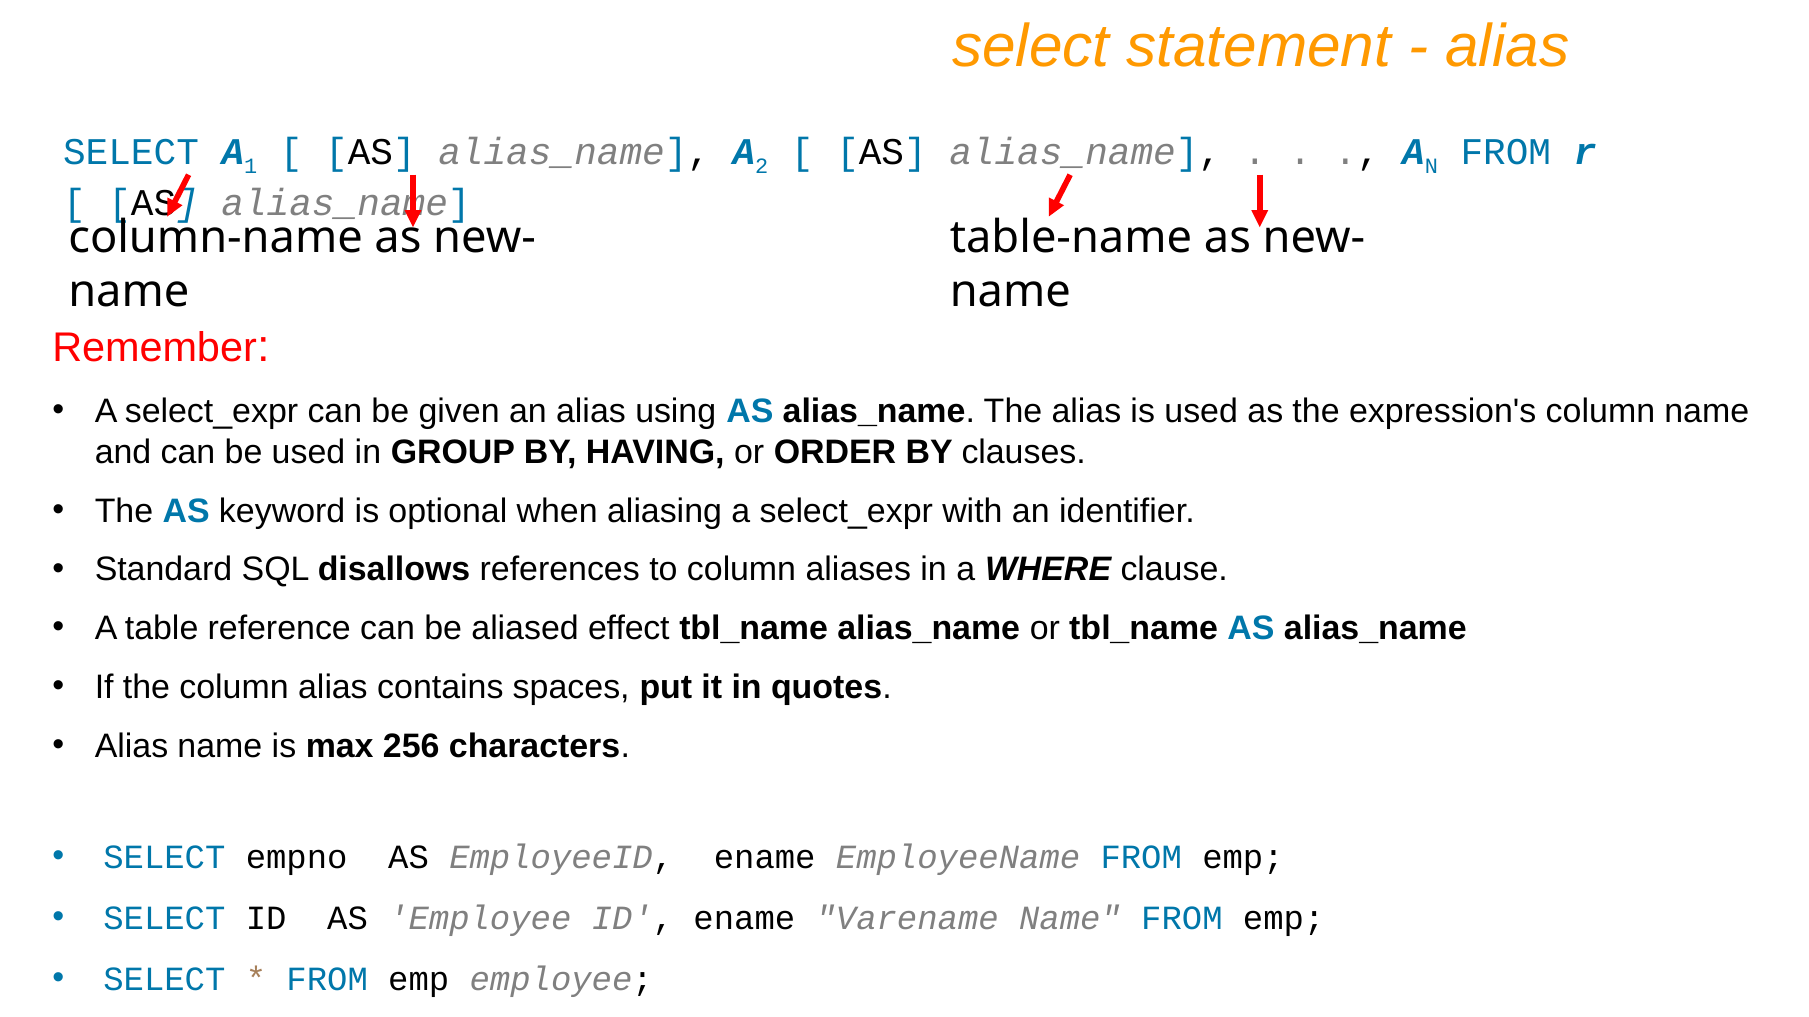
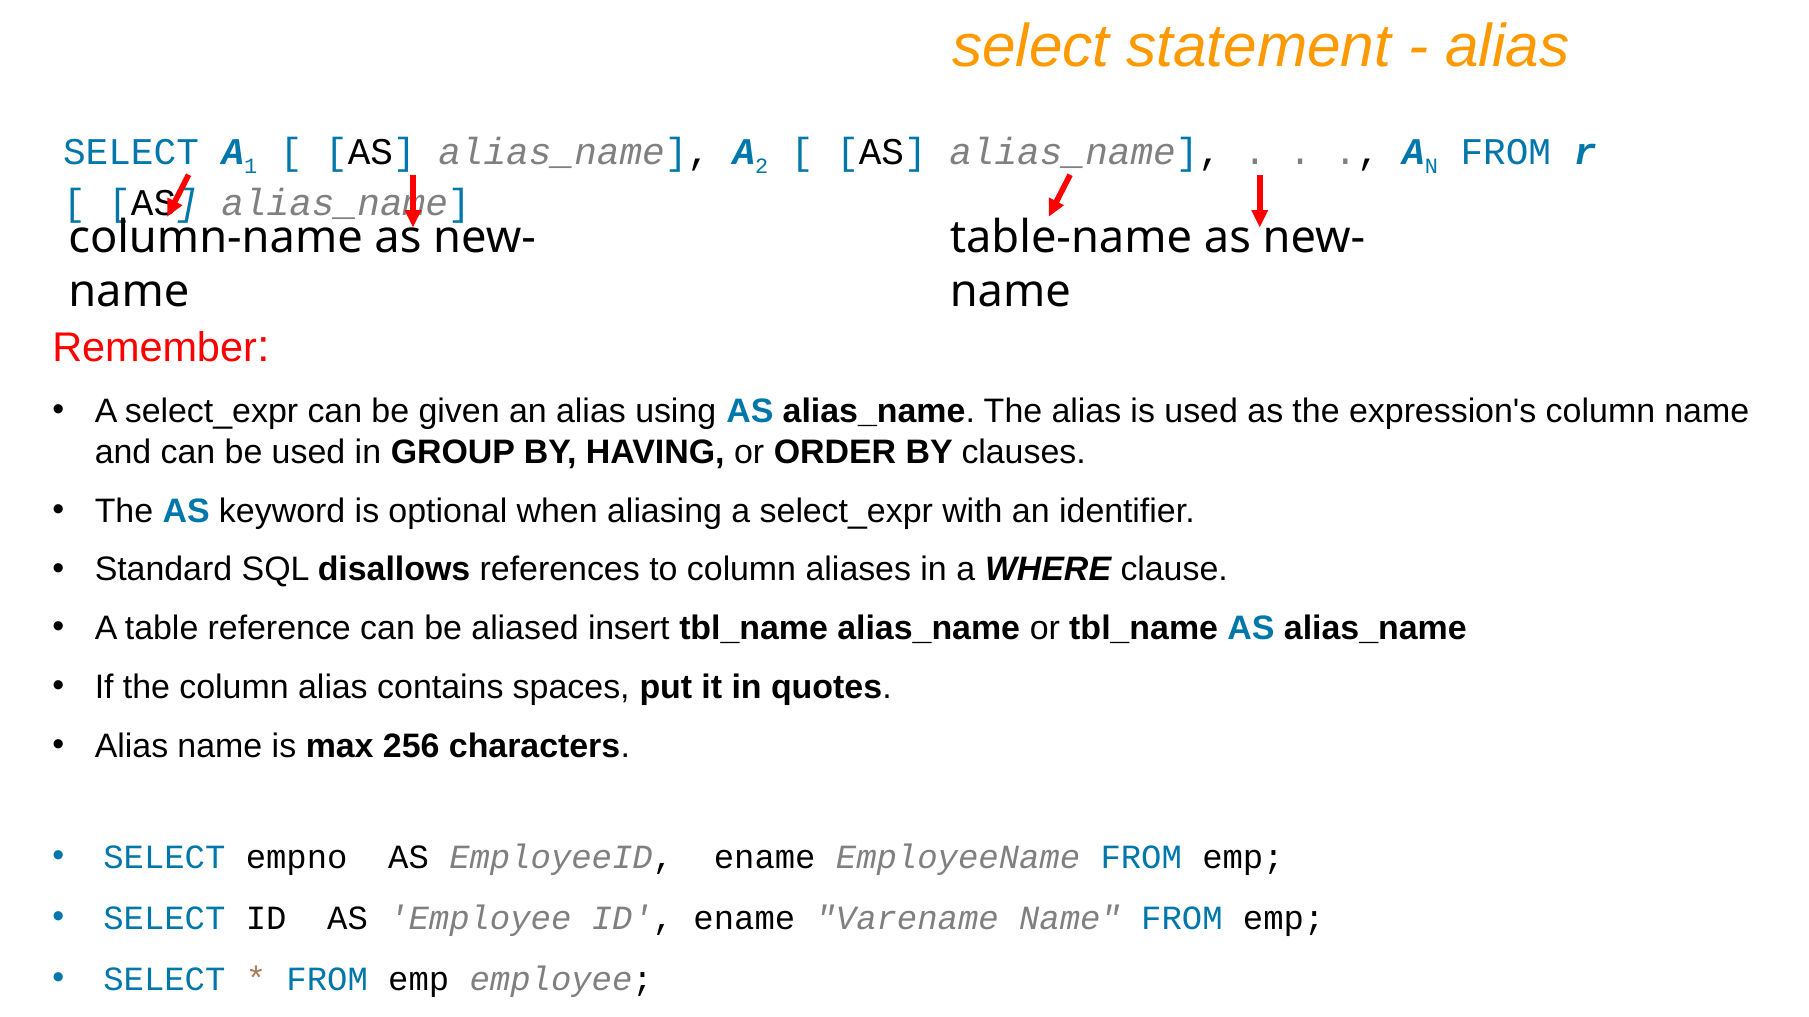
effect: effect -> insert
